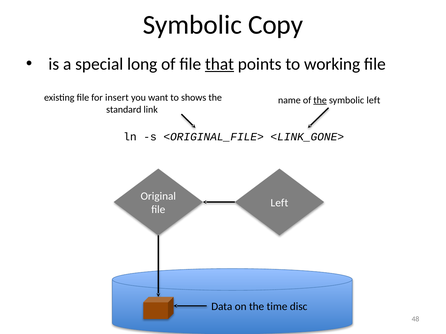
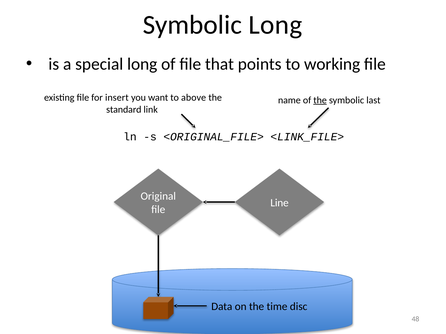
Symbolic Copy: Copy -> Long
that underline: present -> none
shows: shows -> above
symbolic left: left -> last
<LINK_GONE>: <LINK_GONE> -> <LINK_FILE>
Left at (279, 203): Left -> Line
